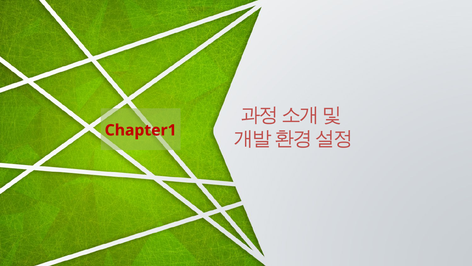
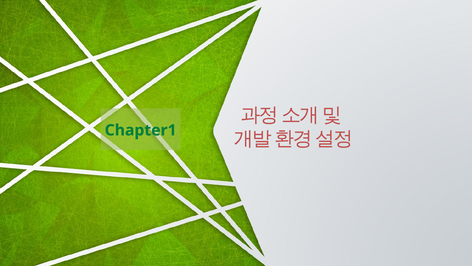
Chapter1 colour: red -> green
